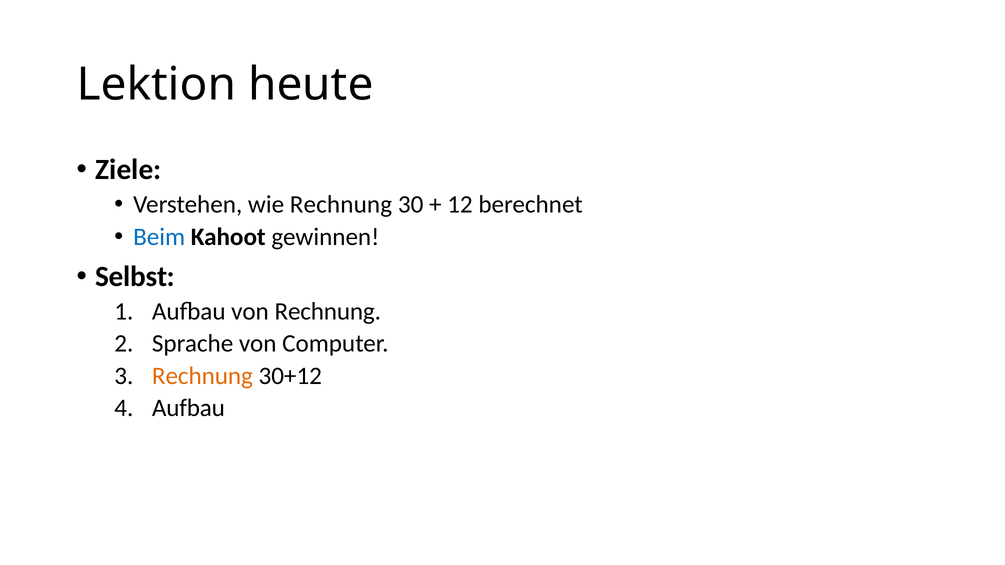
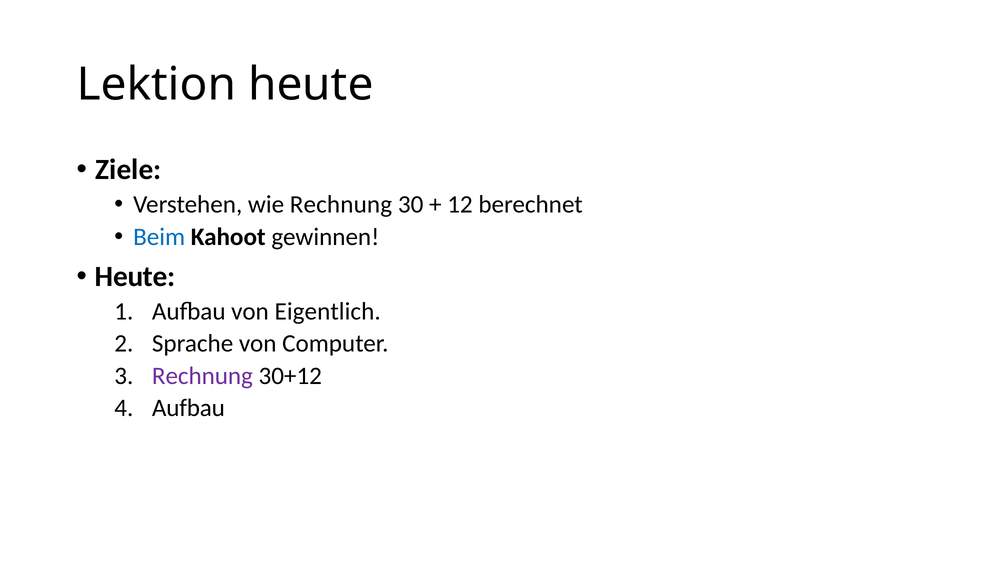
Selbst at (135, 277): Selbst -> Heute
von Rechnung: Rechnung -> Eigentlich
Rechnung at (202, 376) colour: orange -> purple
